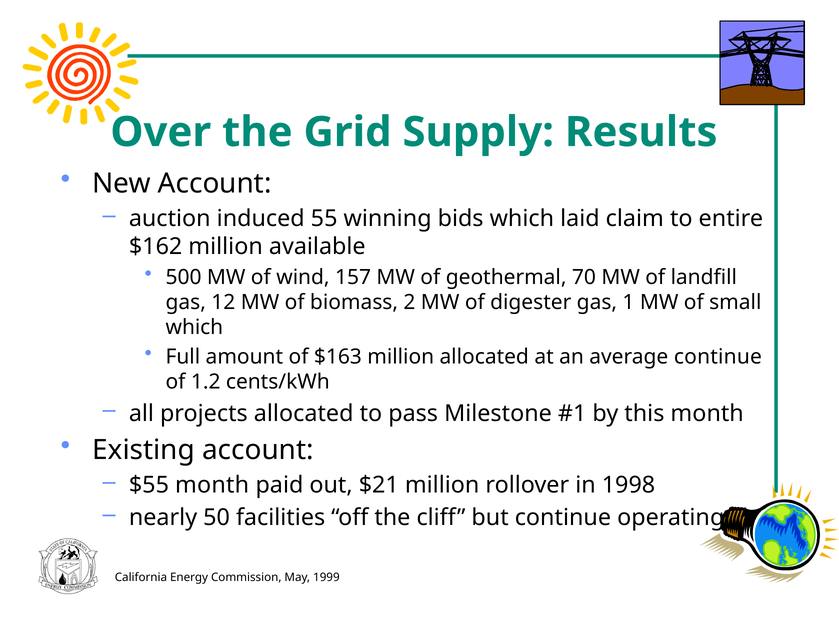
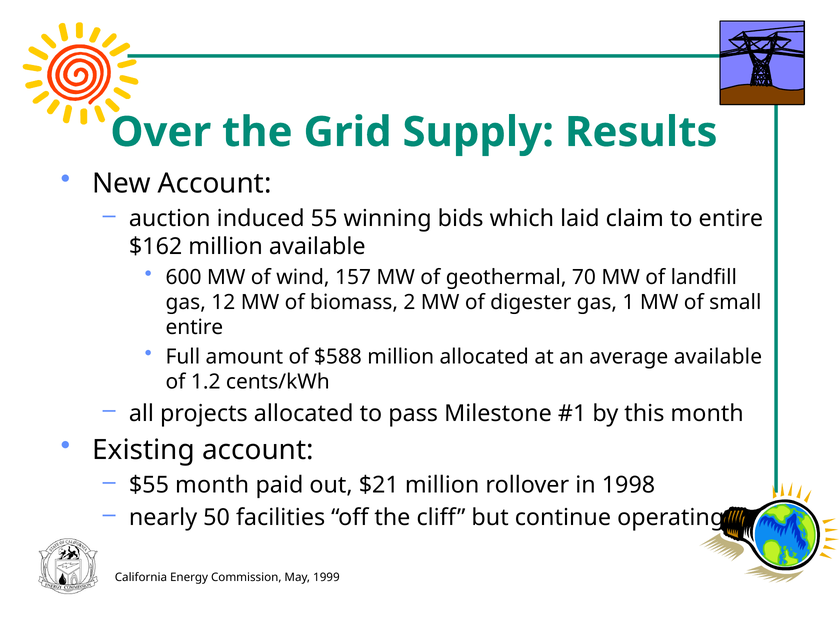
500: 500 -> 600
which at (194, 328): which -> entire
$163: $163 -> $588
average continue: continue -> available
